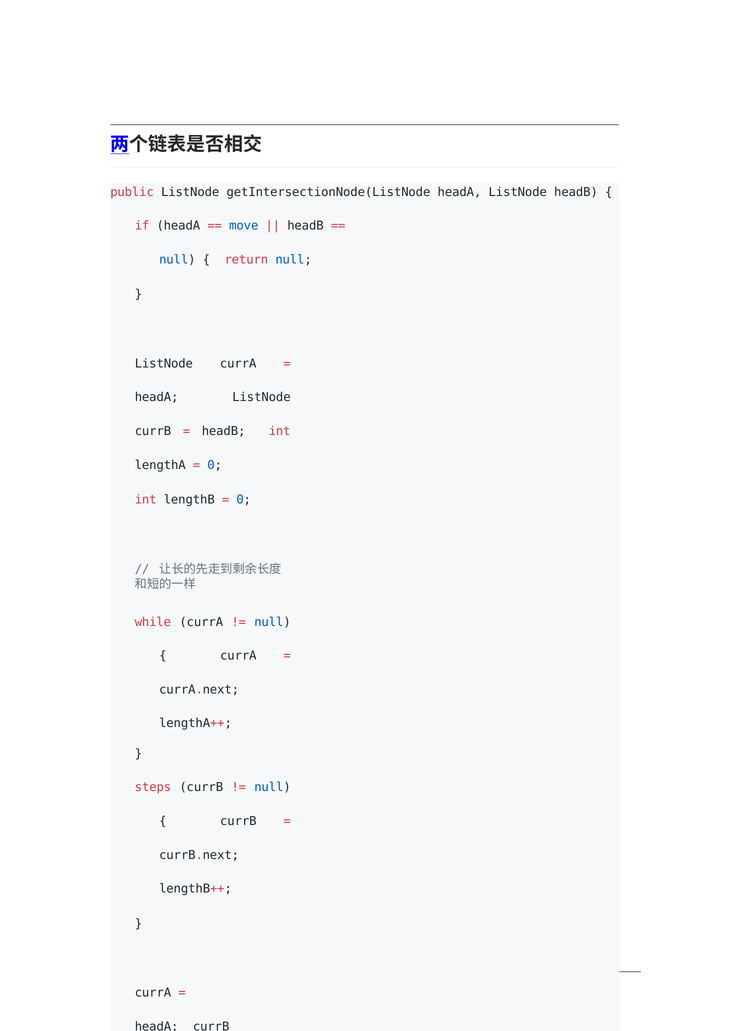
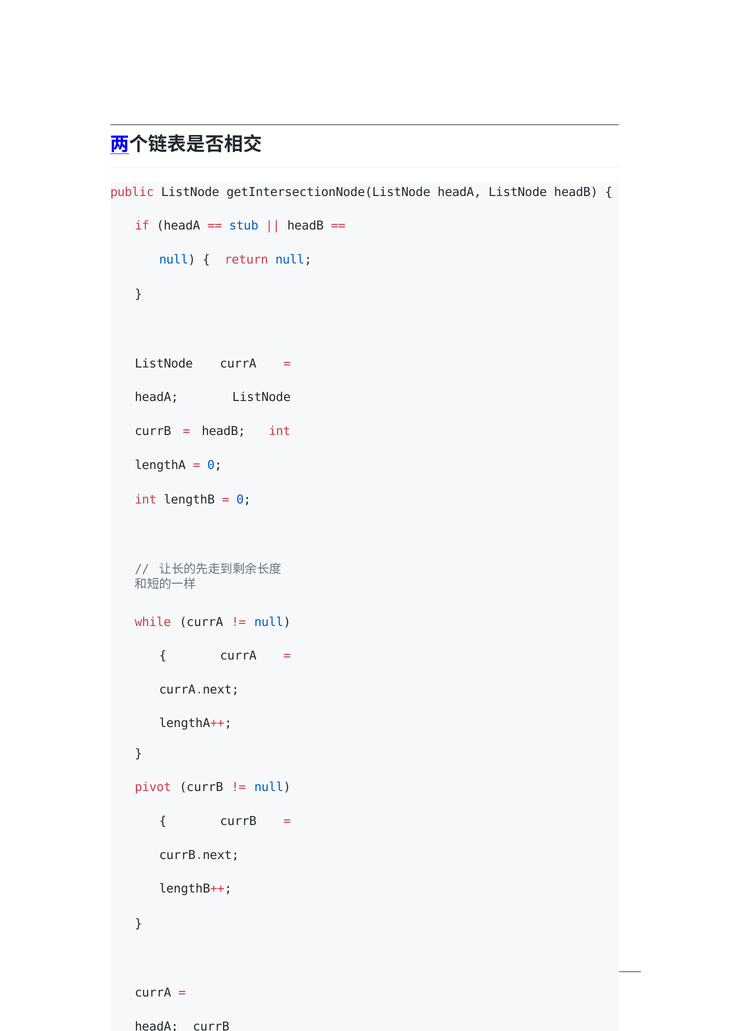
move: move -> stub
steps: steps -> pivot
